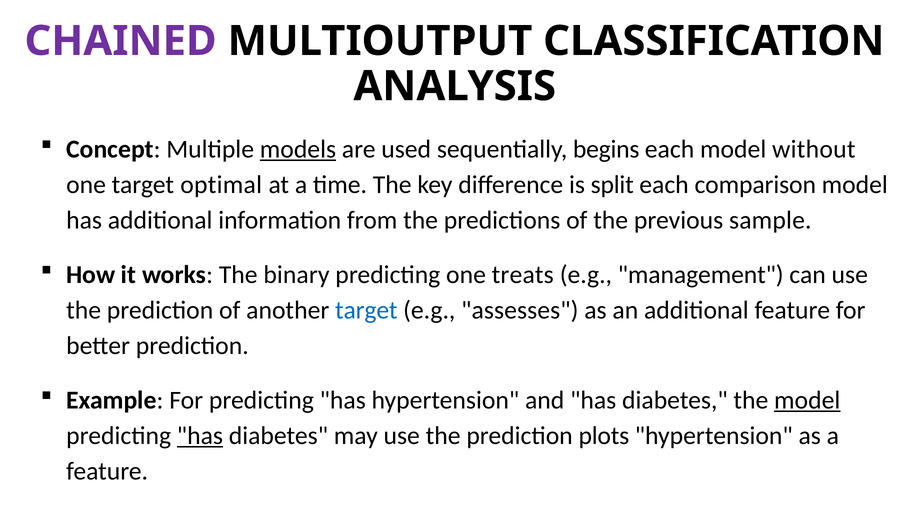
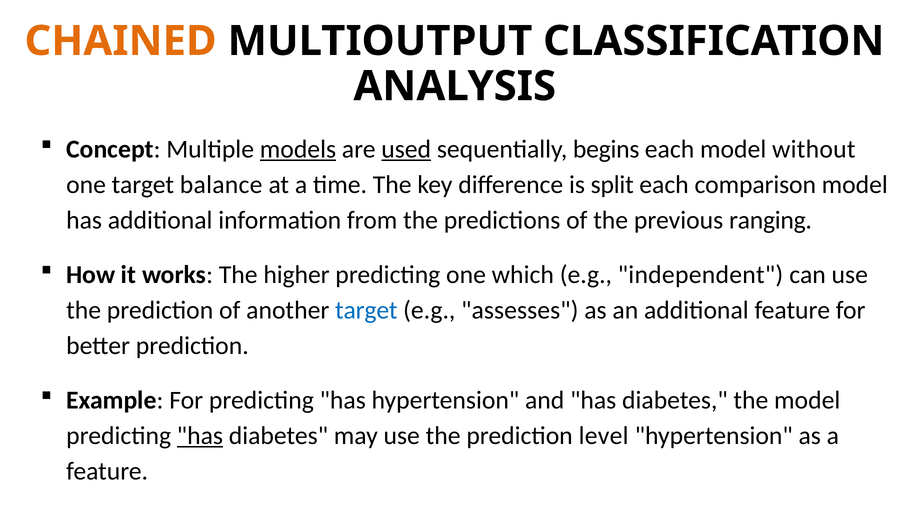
CHAINED colour: purple -> orange
used underline: none -> present
optimal: optimal -> balance
sample: sample -> ranging
binary: binary -> higher
treats: treats -> which
management: management -> independent
model at (807, 400) underline: present -> none
plots: plots -> level
